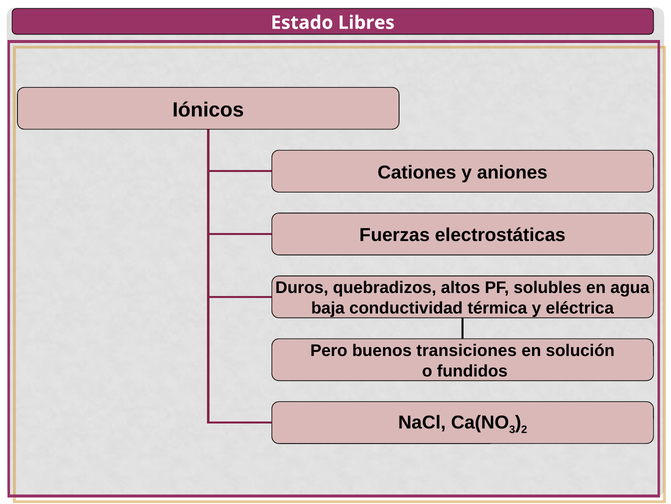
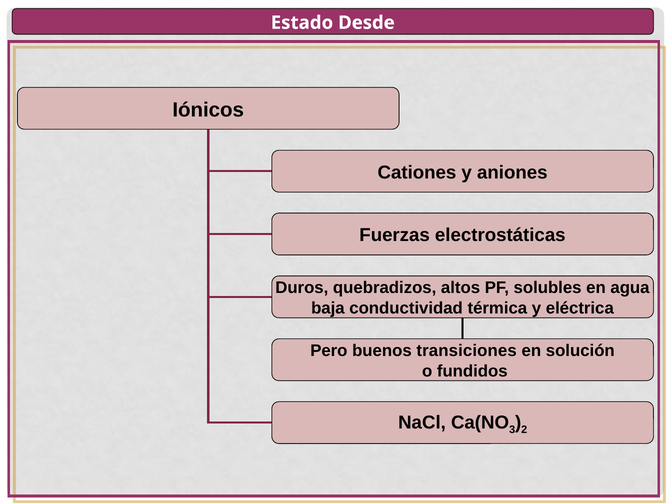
Libres: Libres -> Desde
